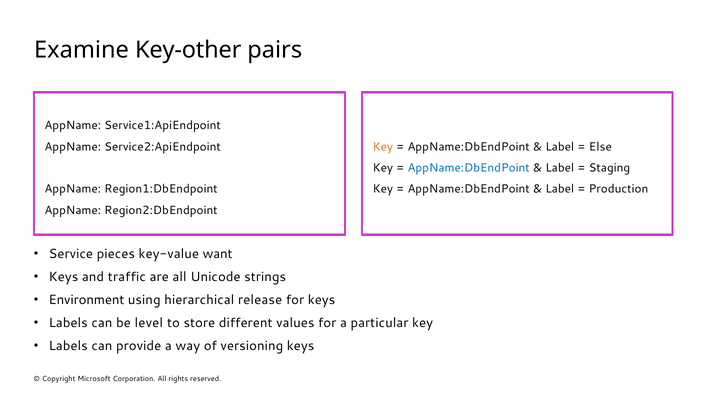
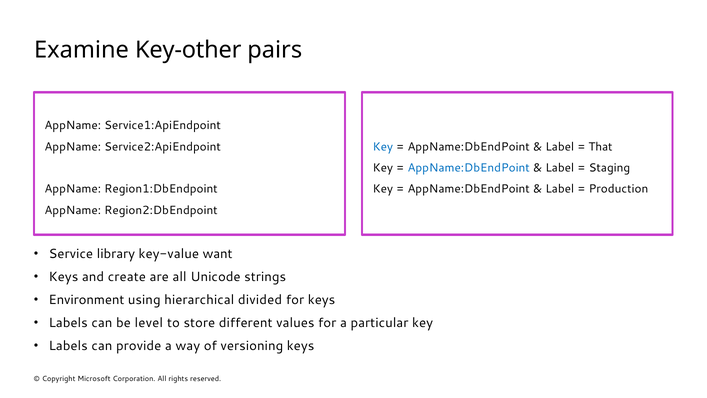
Key at (383, 147) colour: orange -> blue
Else: Else -> That
pieces: pieces -> library
traffic: traffic -> create
release: release -> divided
